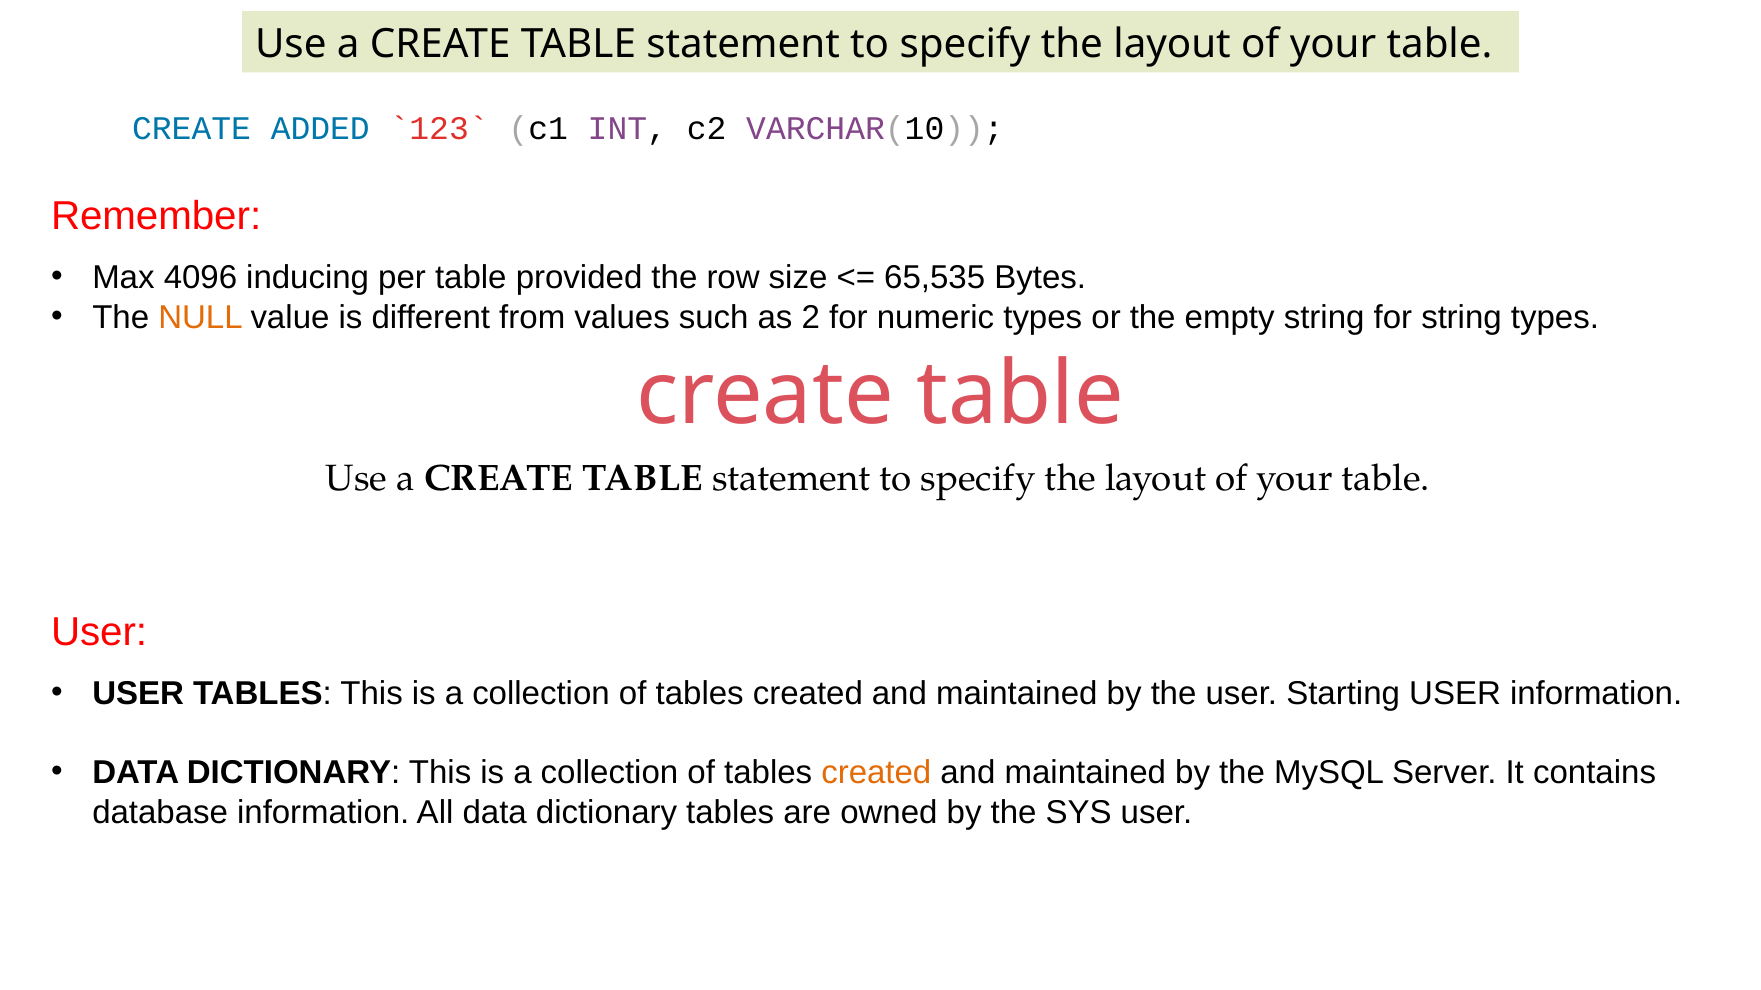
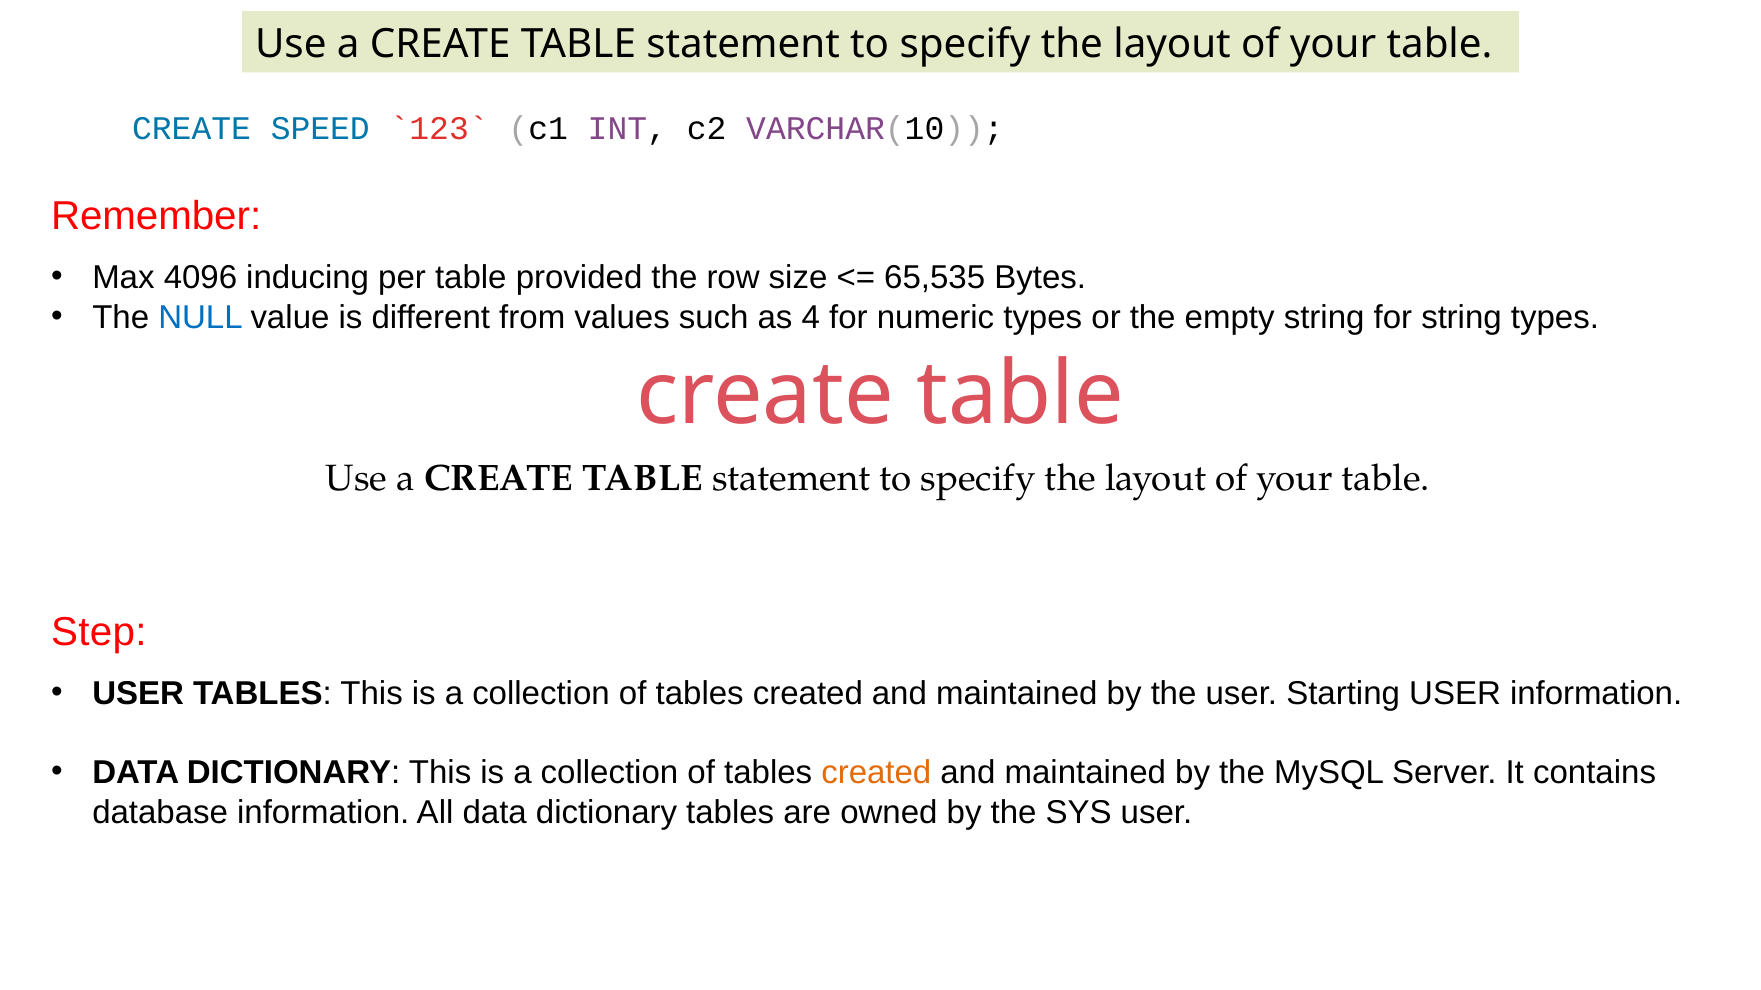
ADDED: ADDED -> SPEED
NULL colour: orange -> blue
2: 2 -> 4
User at (99, 633): User -> Step
